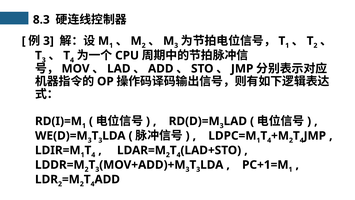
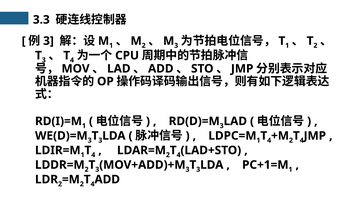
8.3: 8.3 -> 3.3
